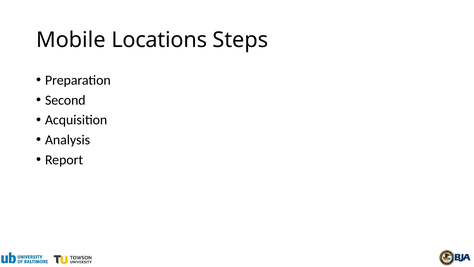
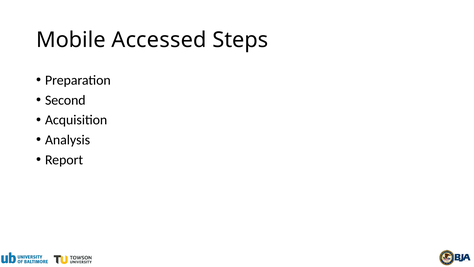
Locations: Locations -> Accessed
